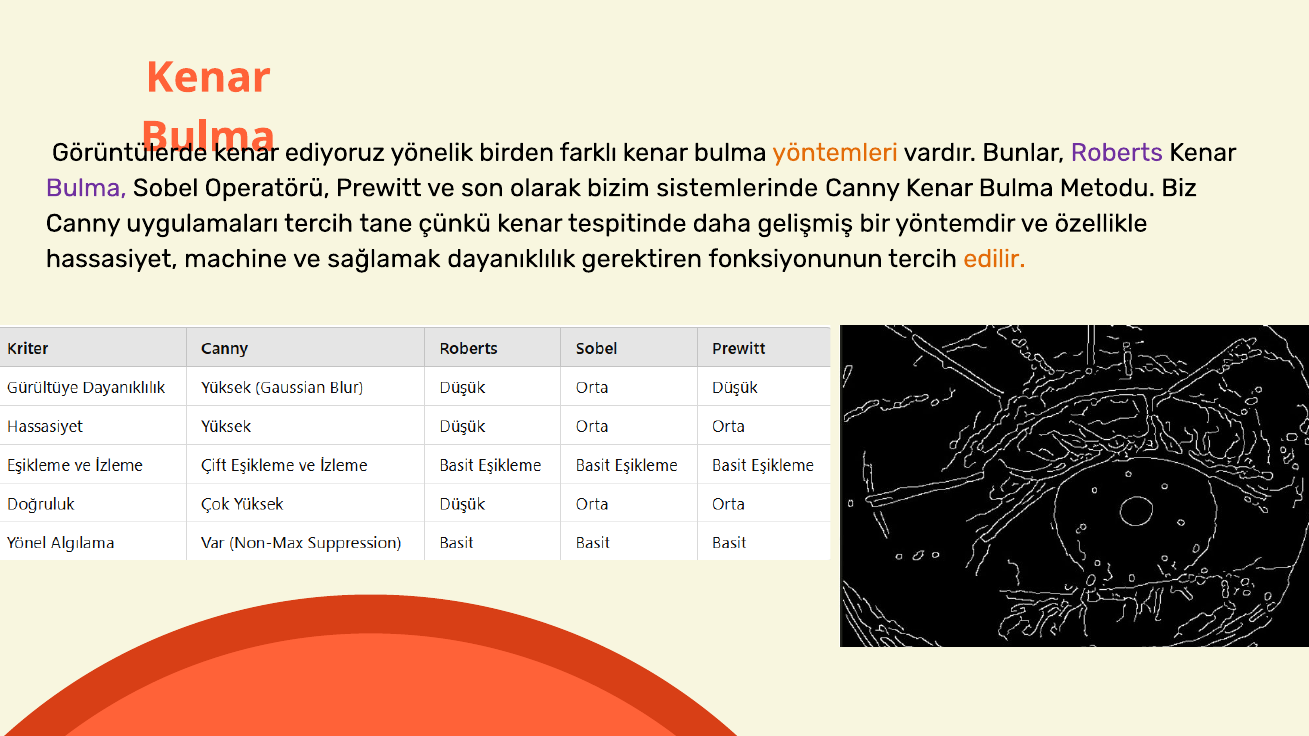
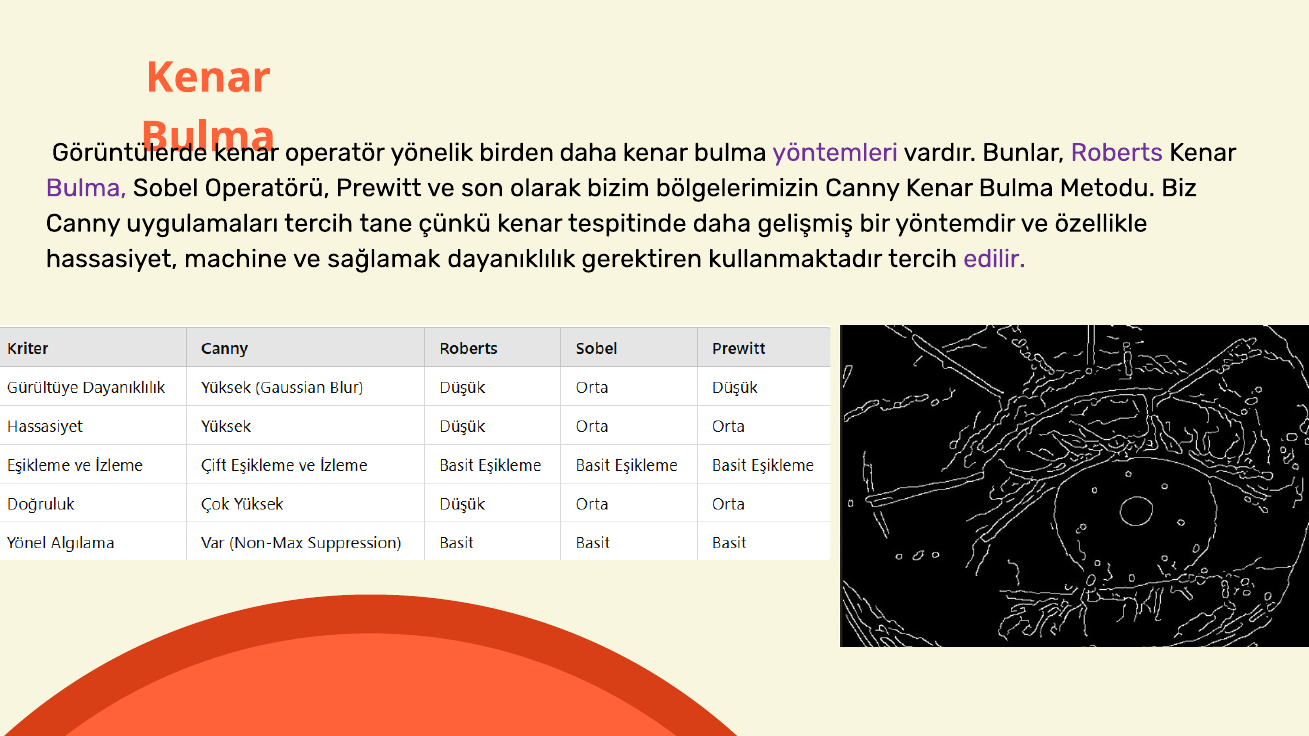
ediyoruz: ediyoruz -> operatör
birden farklı: farklı -> daha
yöntemleri colour: orange -> purple
sistemlerinde: sistemlerinde -> bölgelerimizin
fonksiyonunun: fonksiyonunun -> kullanmaktadır
edilir colour: orange -> purple
